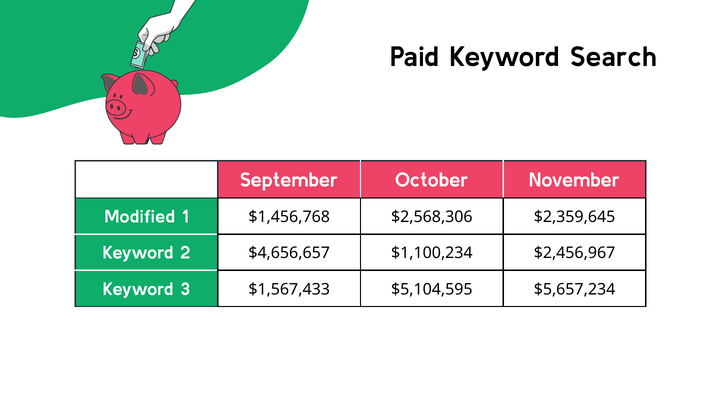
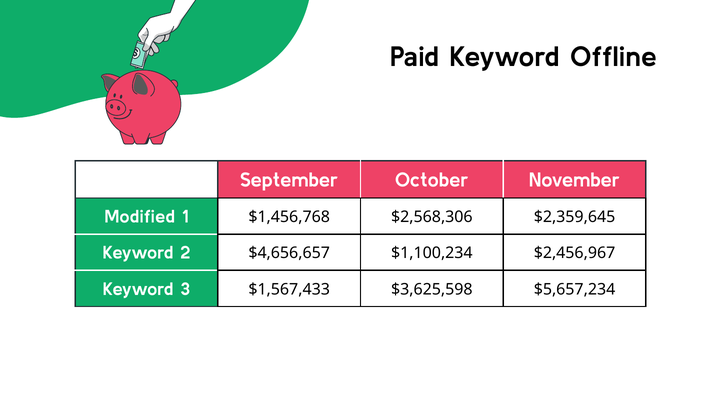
Search: Search -> Offline
$5,104,595: $5,104,595 -> $3,625,598
